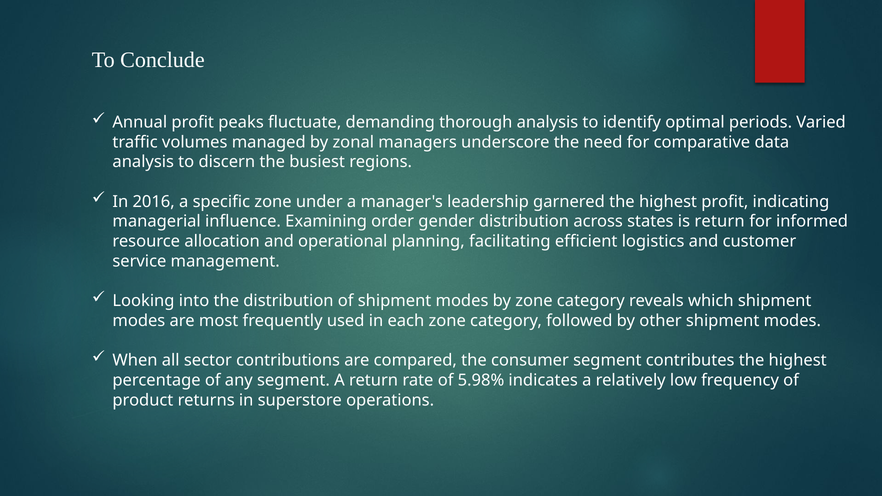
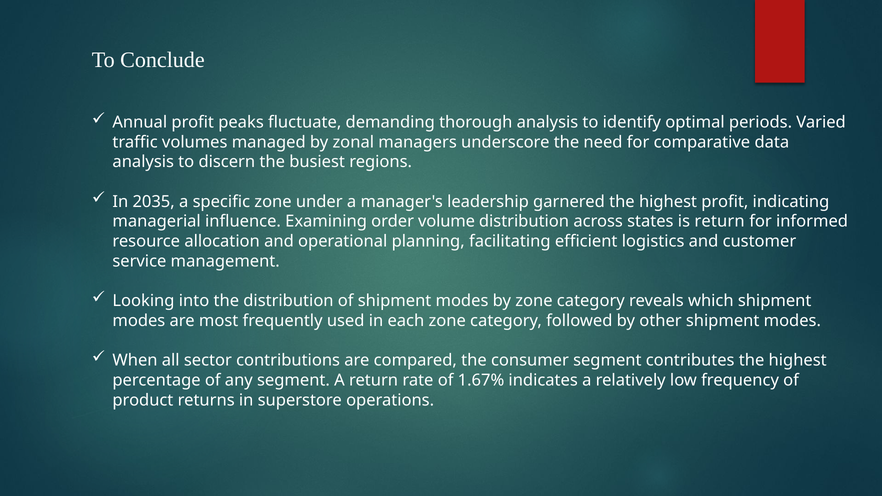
2016: 2016 -> 2035
gender: gender -> volume
5.98%: 5.98% -> 1.67%
